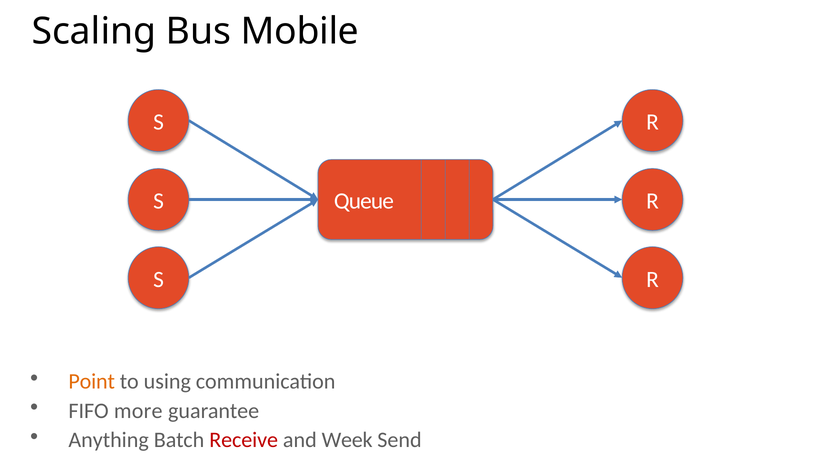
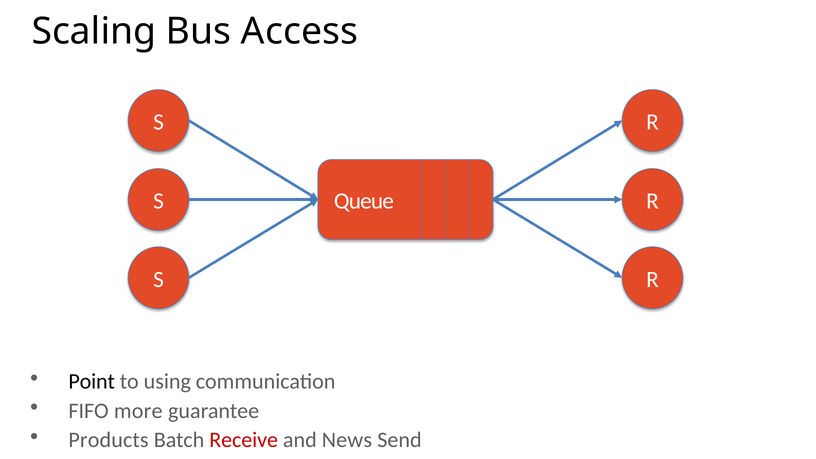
Mobile: Mobile -> Access
Point colour: orange -> black
Anything: Anything -> Products
Week: Week -> News
